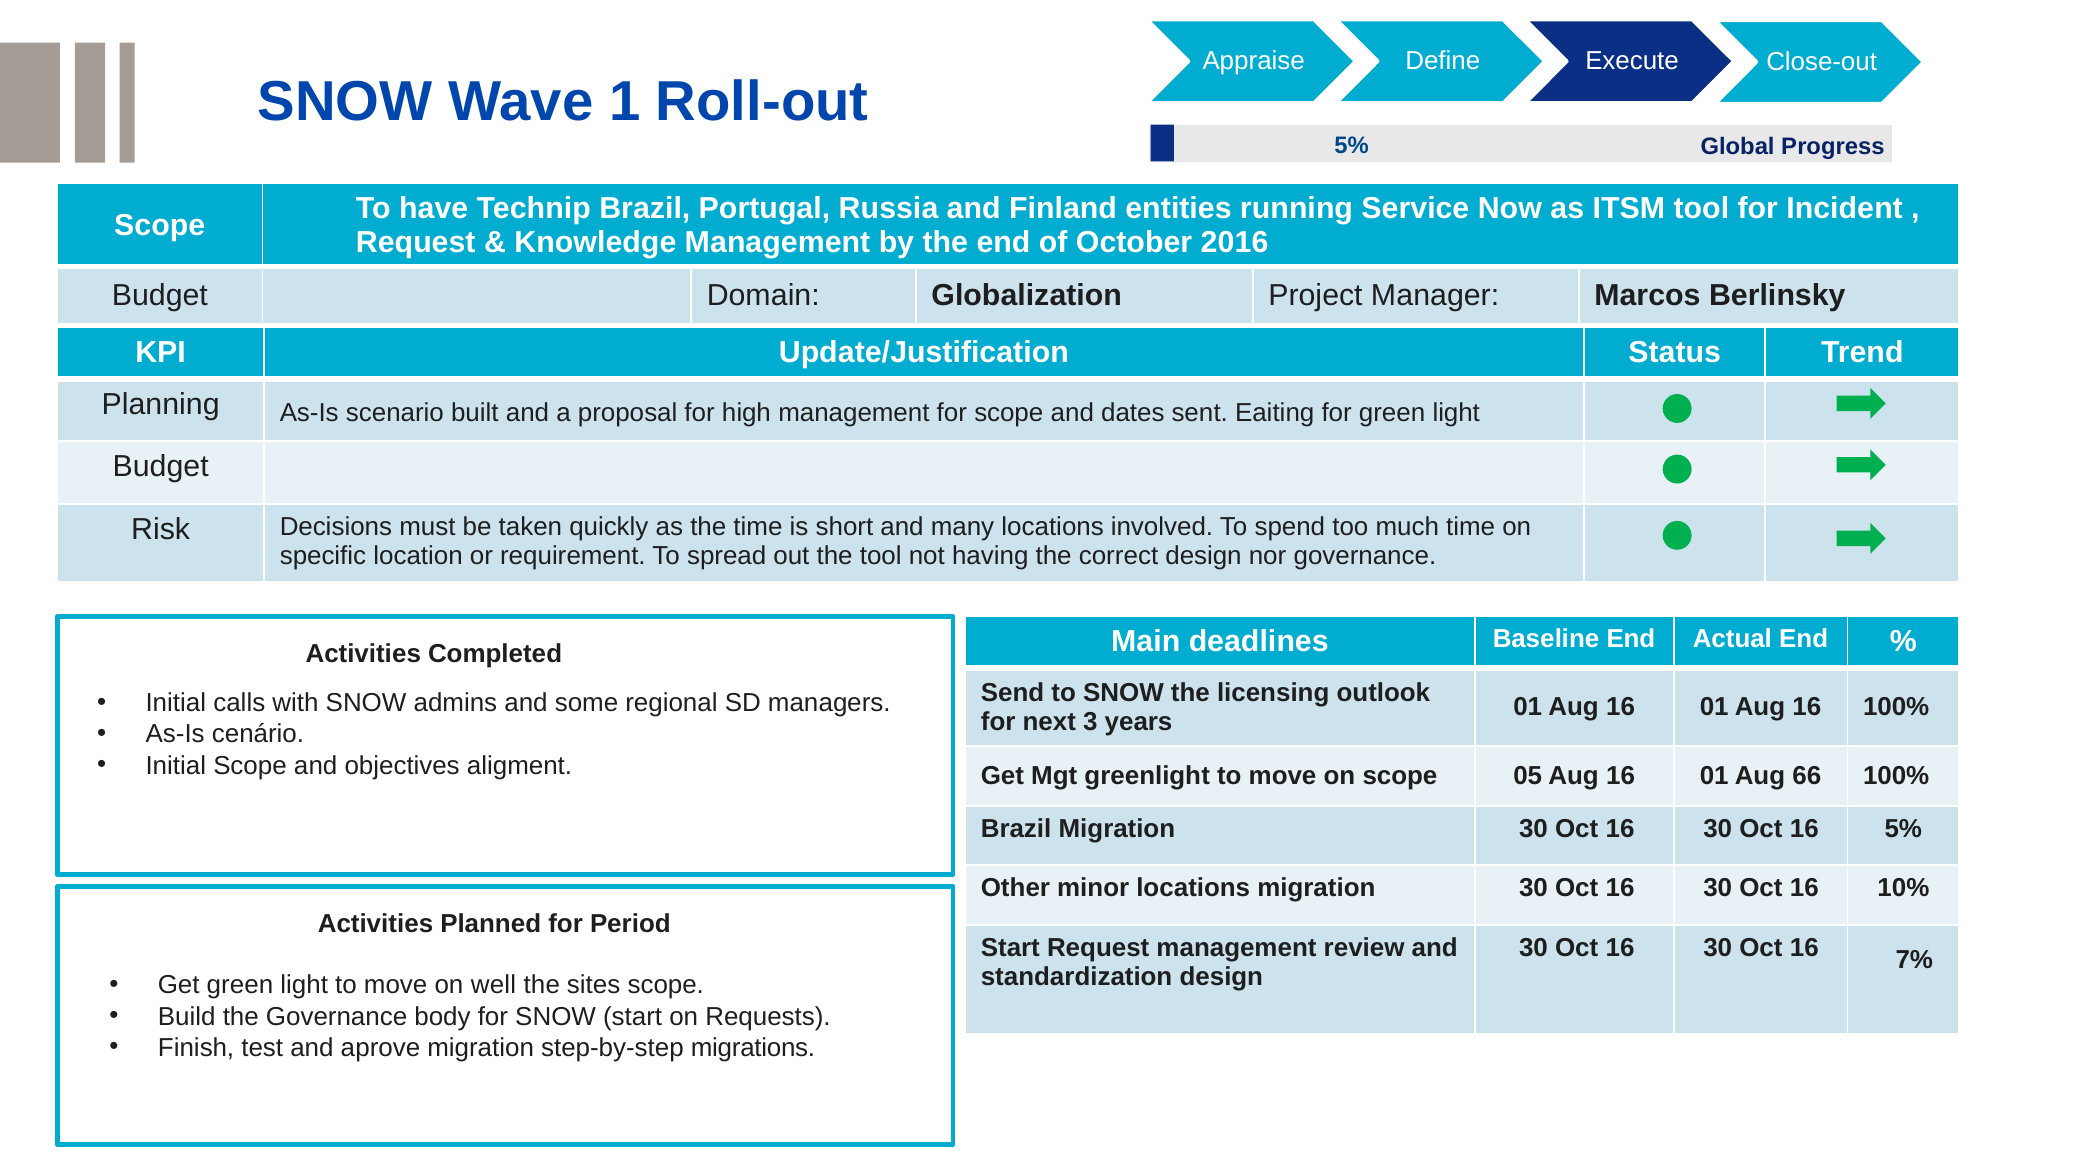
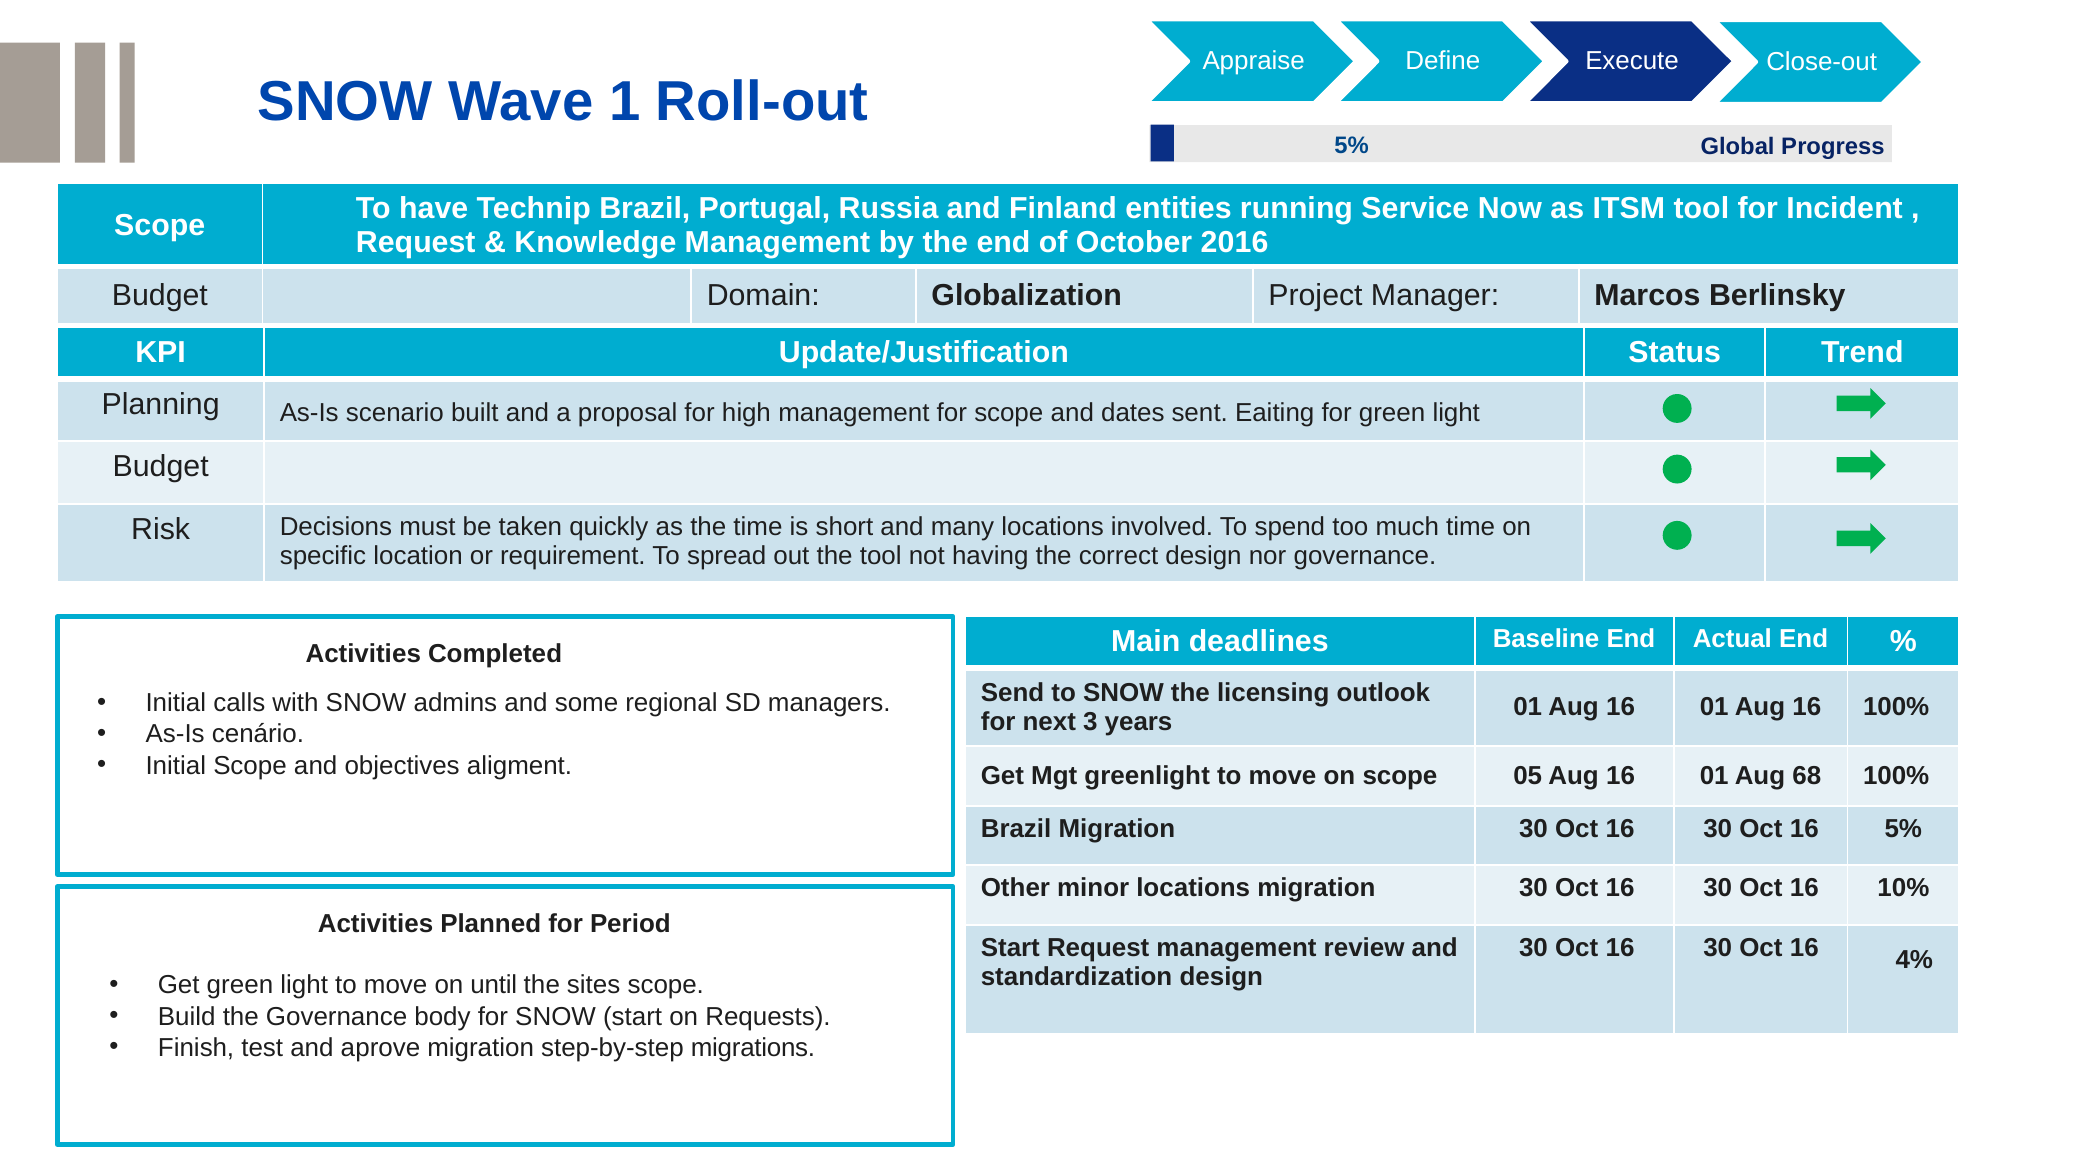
66: 66 -> 68
7%: 7% -> 4%
well: well -> until
